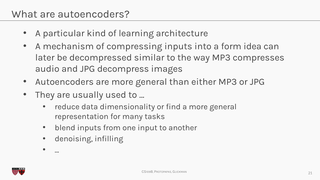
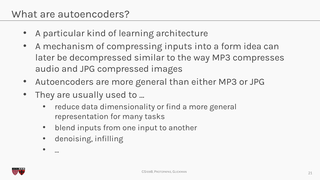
decompress: decompress -> compressed
